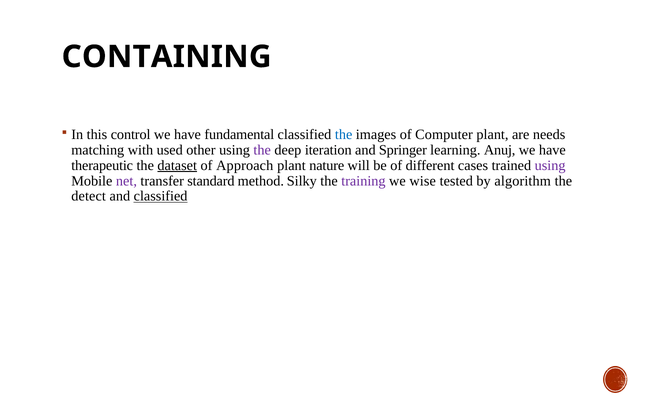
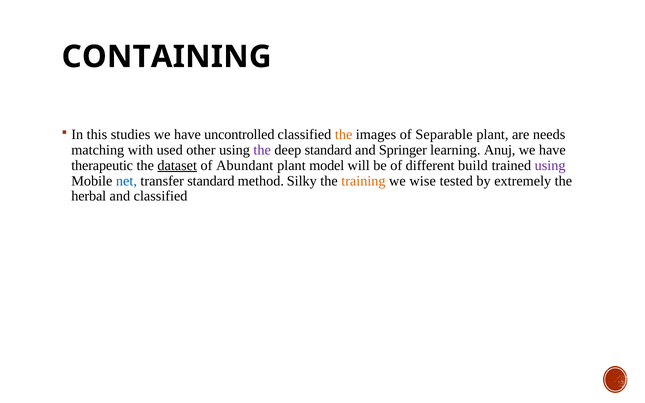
control: control -> studies
fundamental: fundamental -> uncontrolled
the at (344, 135) colour: blue -> orange
Computer: Computer -> Separable
deep iteration: iteration -> standard
Approach: Approach -> Abundant
nature: nature -> model
cases: cases -> build
net colour: purple -> blue
training colour: purple -> orange
algorithm: algorithm -> extremely
detect: detect -> herbal
classified at (161, 196) underline: present -> none
